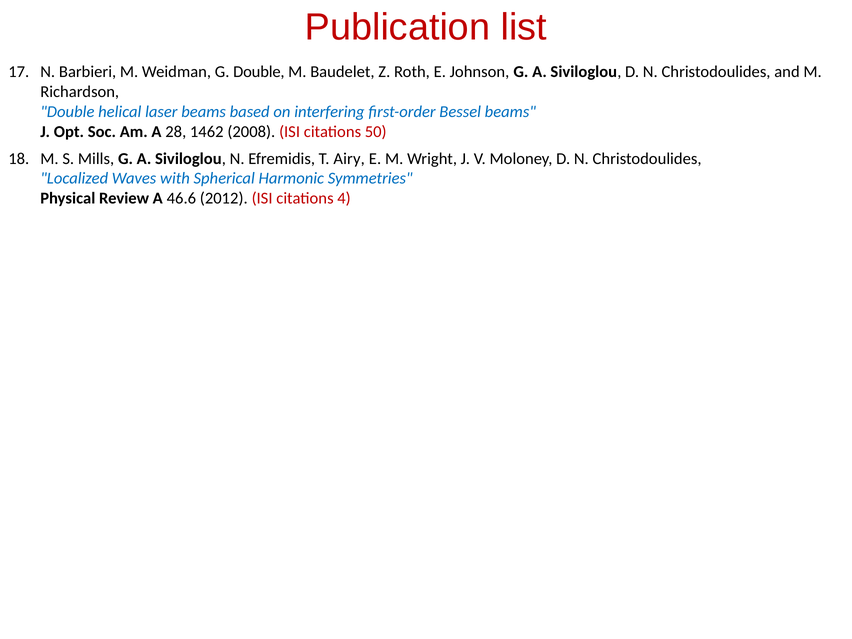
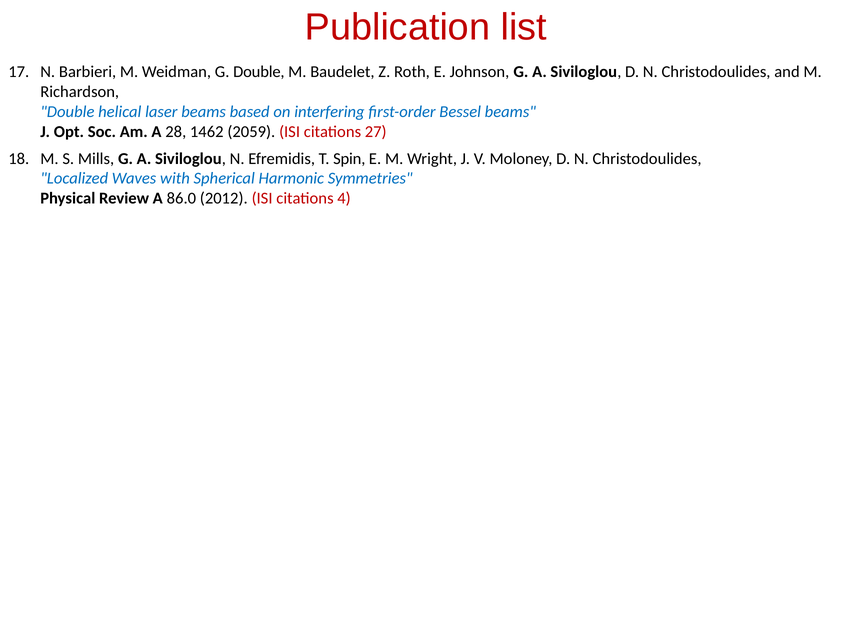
2008: 2008 -> 2059
50: 50 -> 27
Airy: Airy -> Spin
46.6: 46.6 -> 86.0
